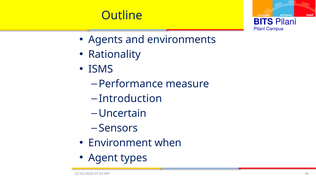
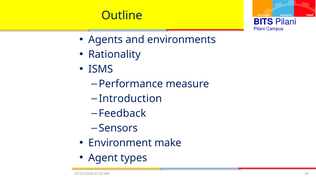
Uncertain: Uncertain -> Feedback
when: when -> make
